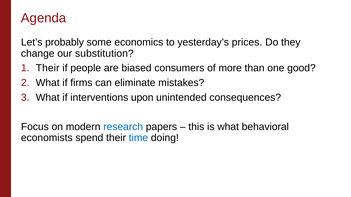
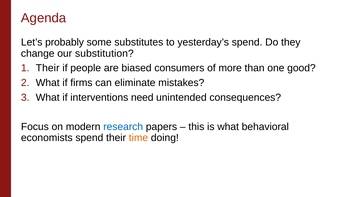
economics: economics -> substitutes
yesterday’s prices: prices -> spend
upon: upon -> need
time colour: blue -> orange
